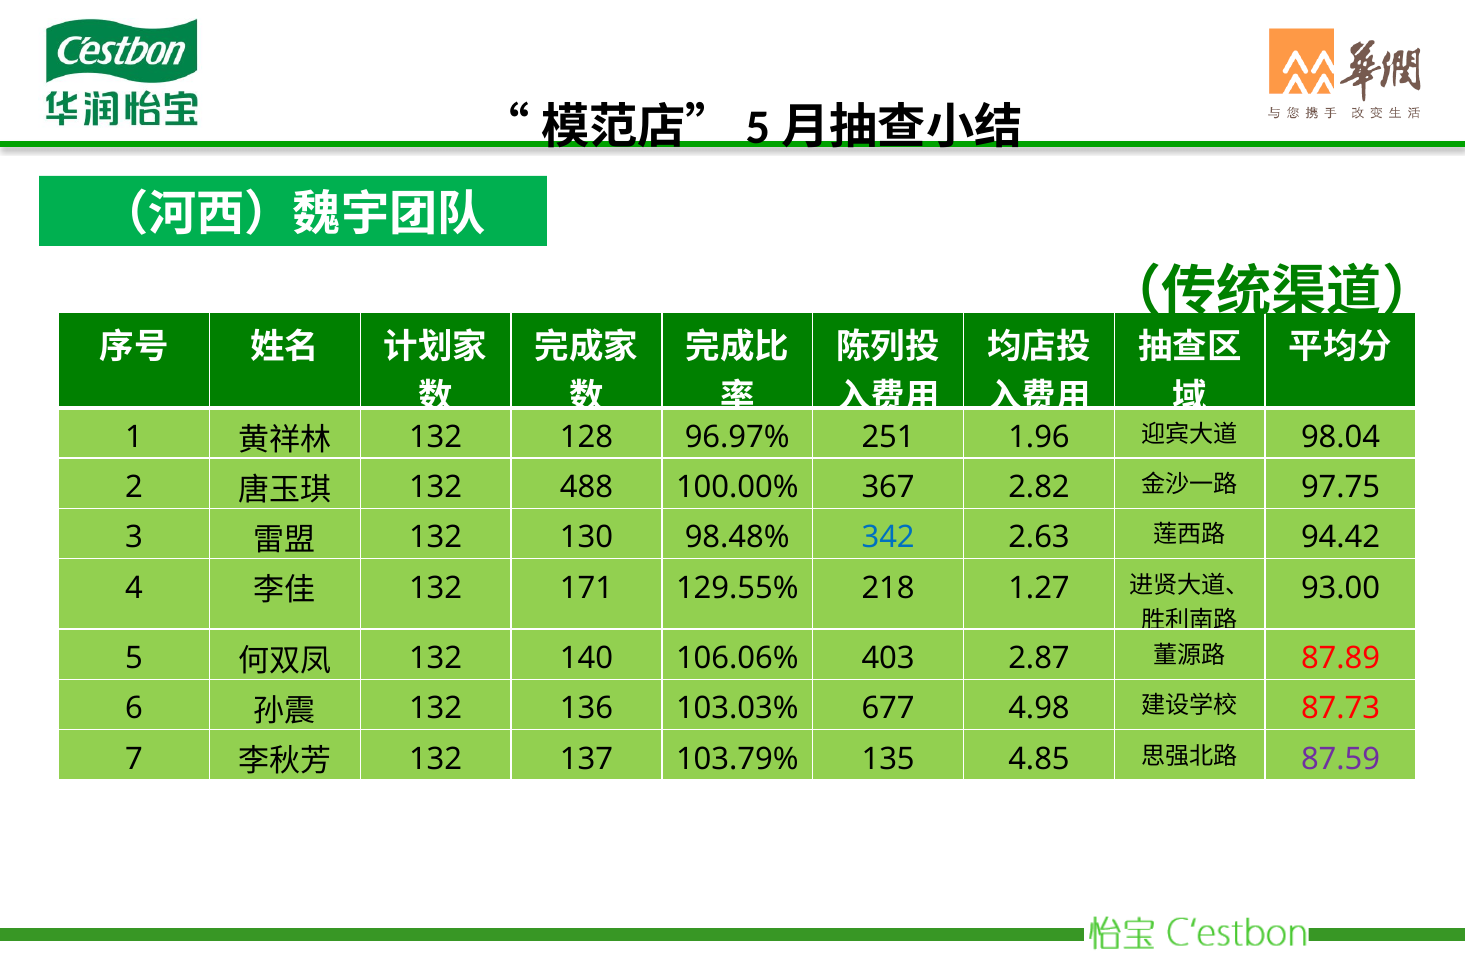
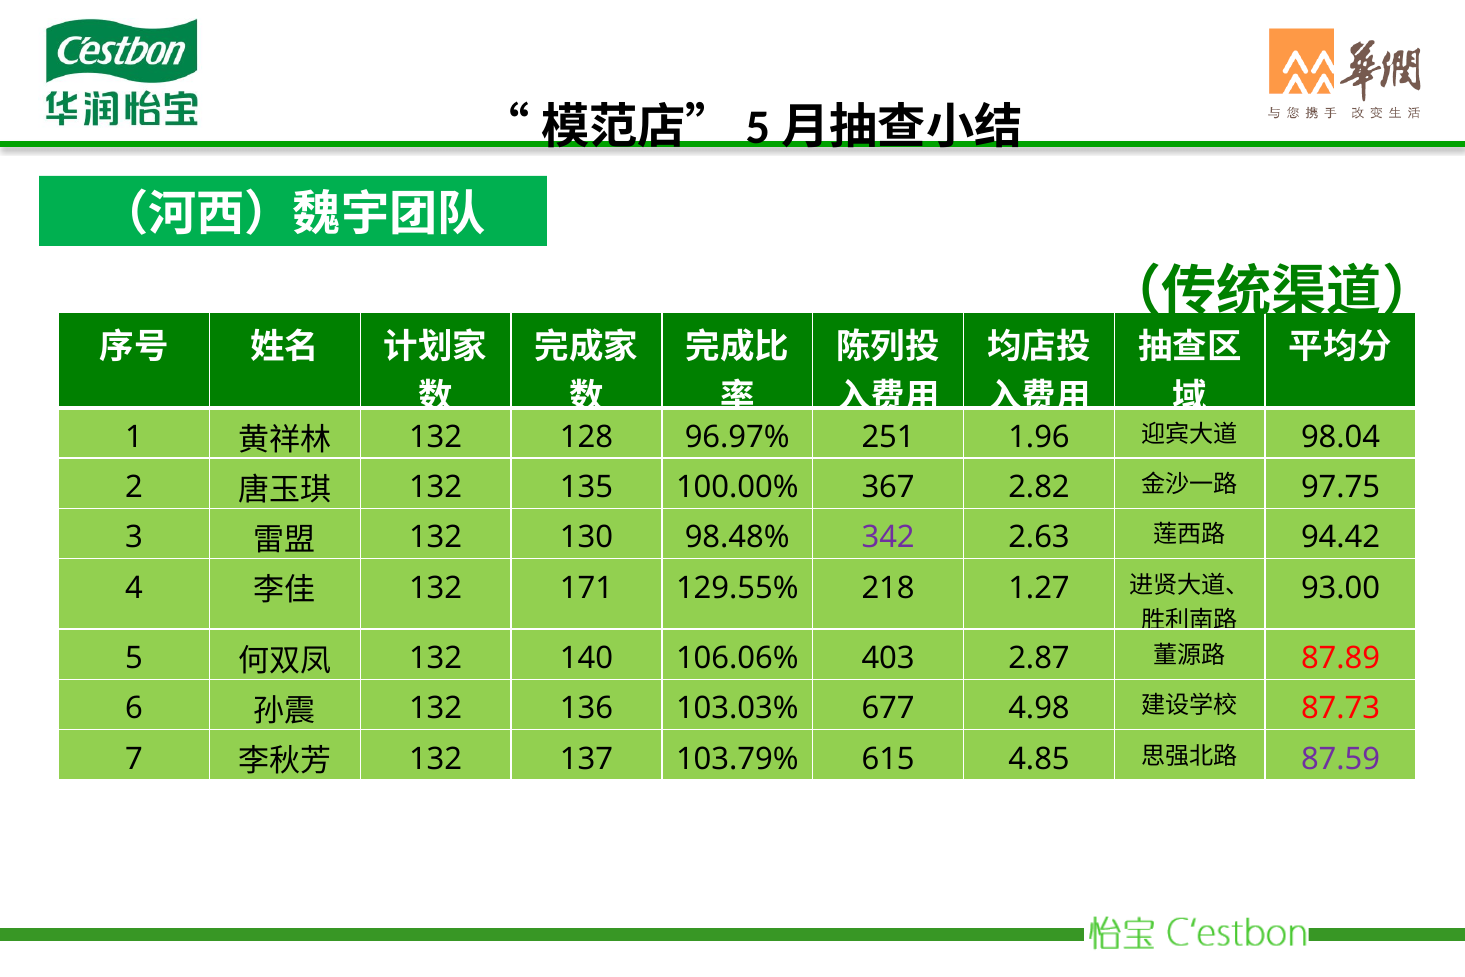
488: 488 -> 135
342 colour: blue -> purple
135: 135 -> 615
